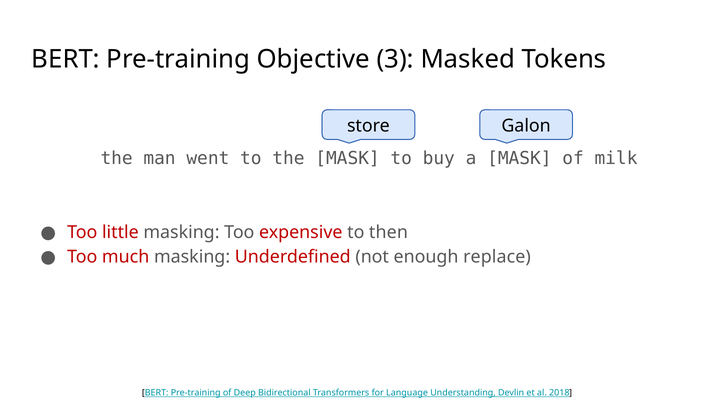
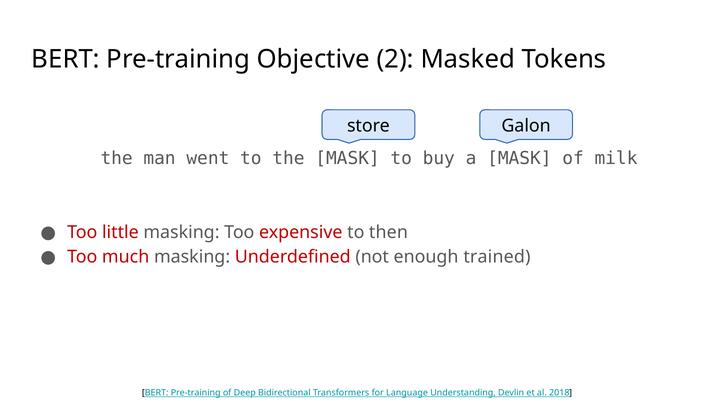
3: 3 -> 2
replace: replace -> trained
